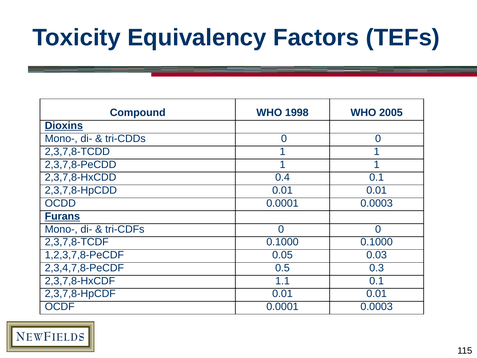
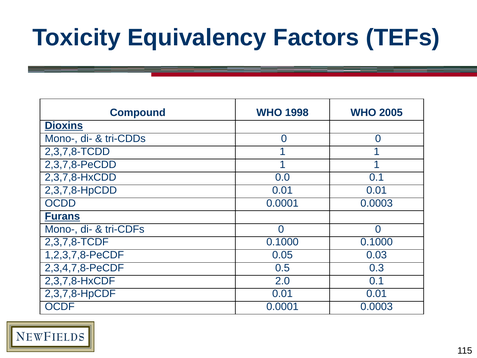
0.4: 0.4 -> 0.0
1.1: 1.1 -> 2.0
